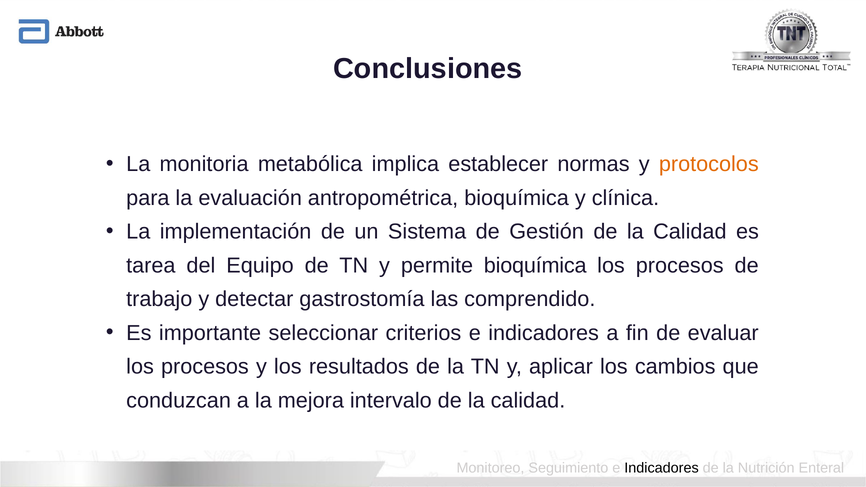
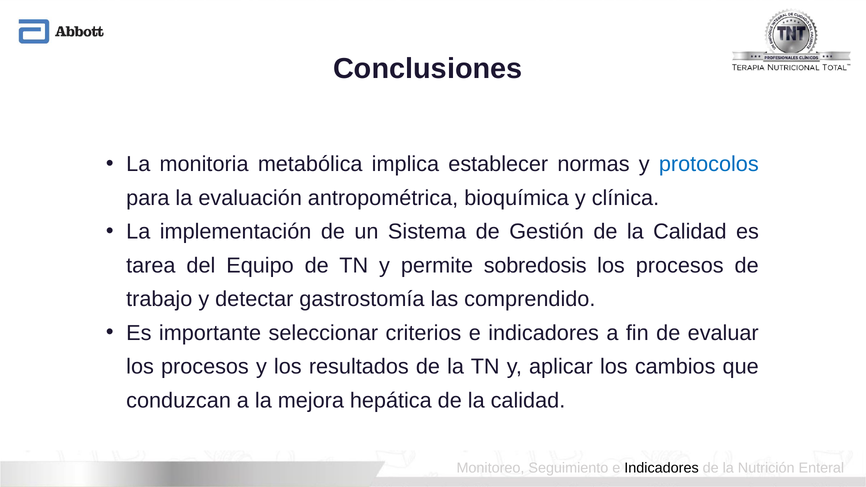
protocolos colour: orange -> blue
permite bioquímica: bioquímica -> sobredosis
intervalo: intervalo -> hepática
